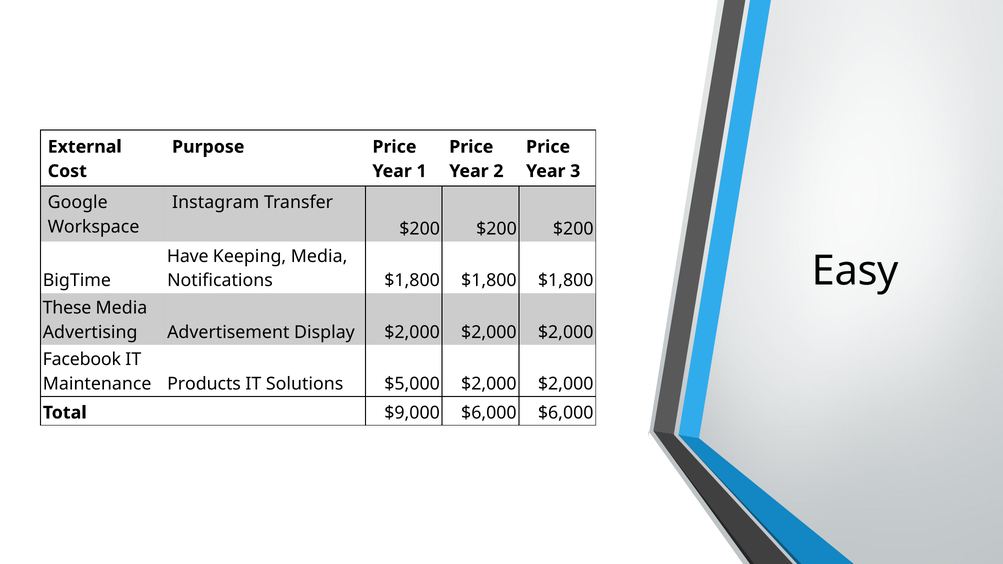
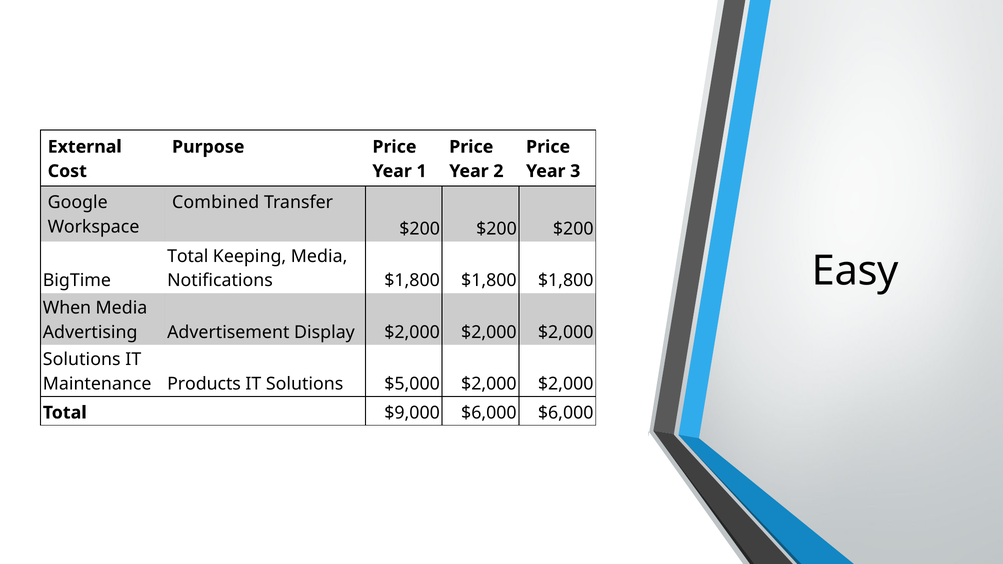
Instagram: Instagram -> Combined
Have at (188, 256): Have -> Total
These: These -> When
Facebook at (82, 360): Facebook -> Solutions
